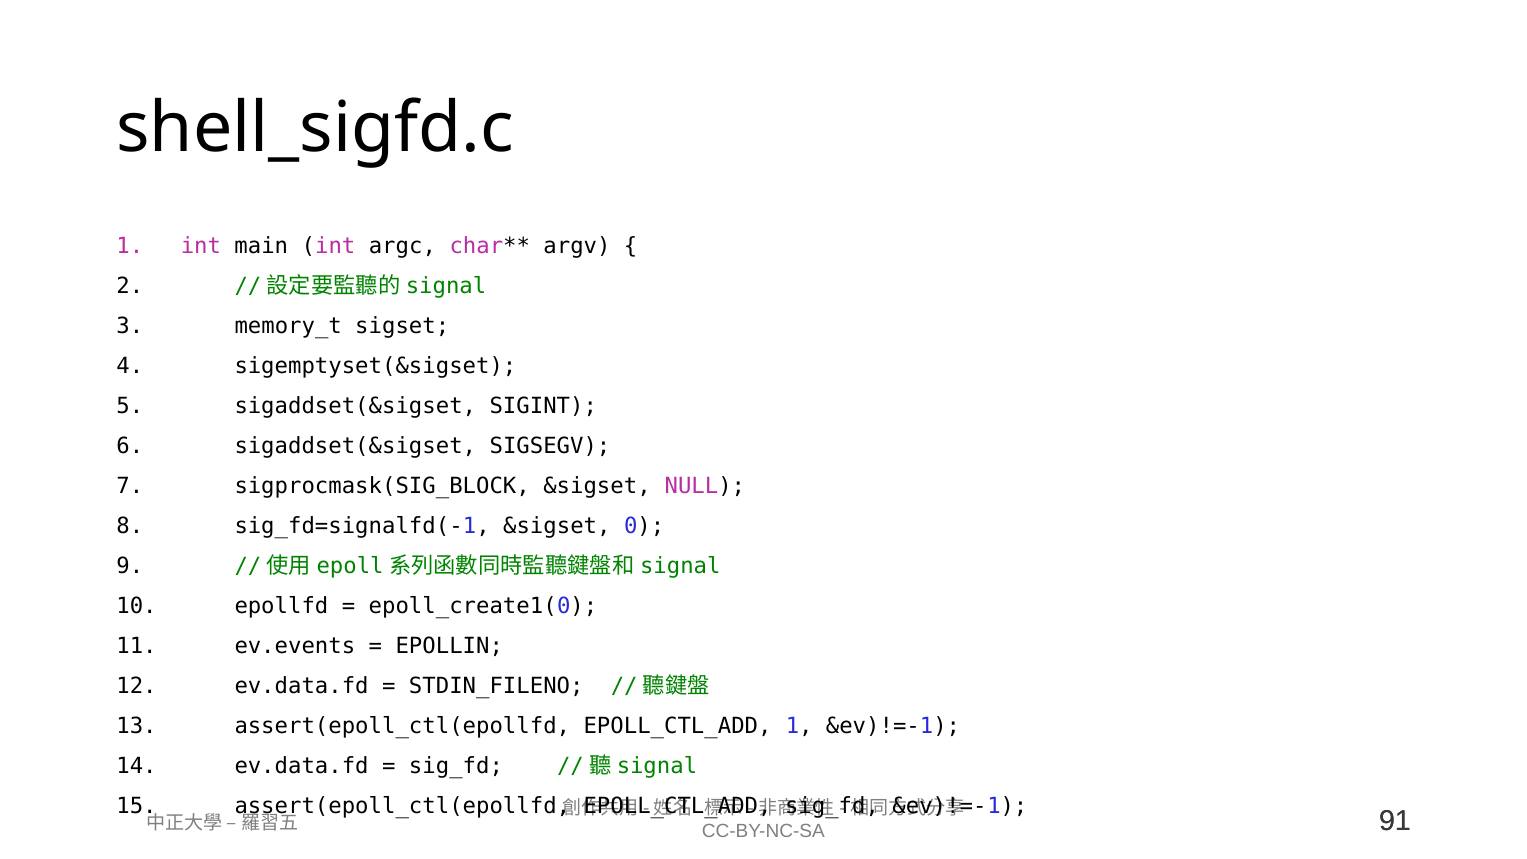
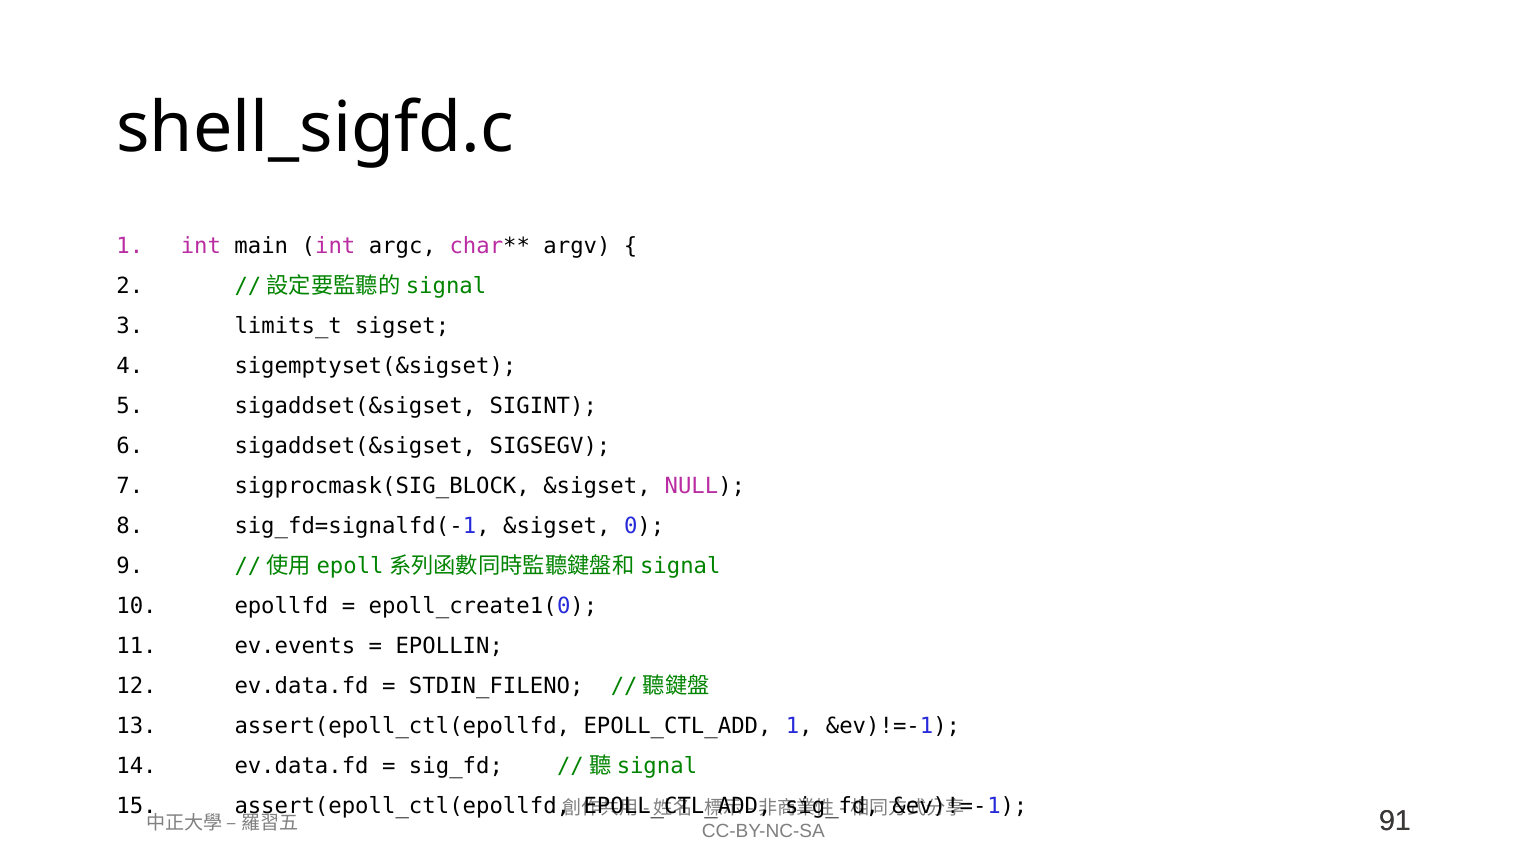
memory_t: memory_t -> limits_t
